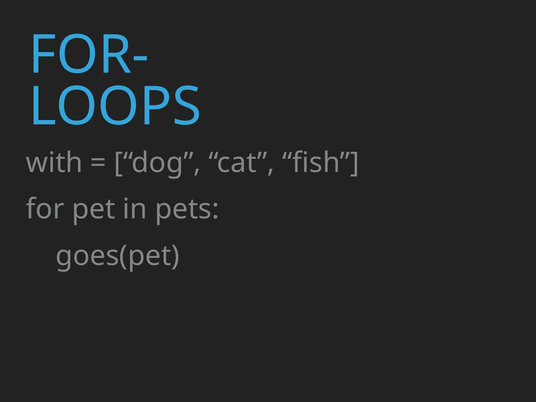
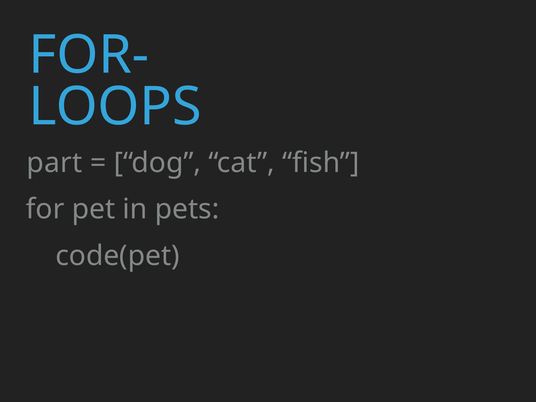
with: with -> part
goes(pet: goes(pet -> code(pet
